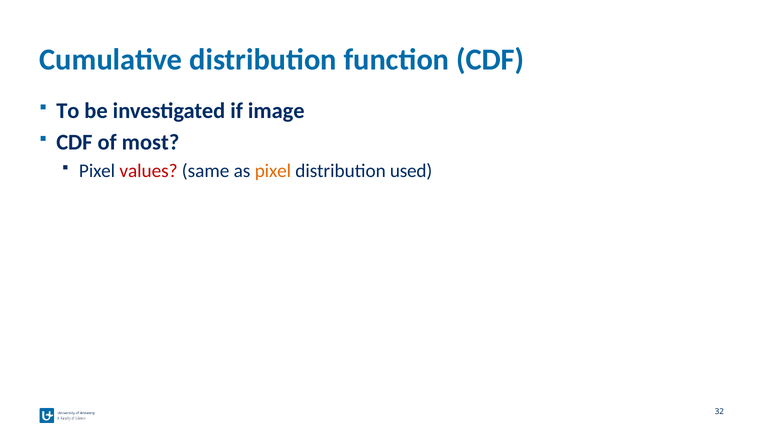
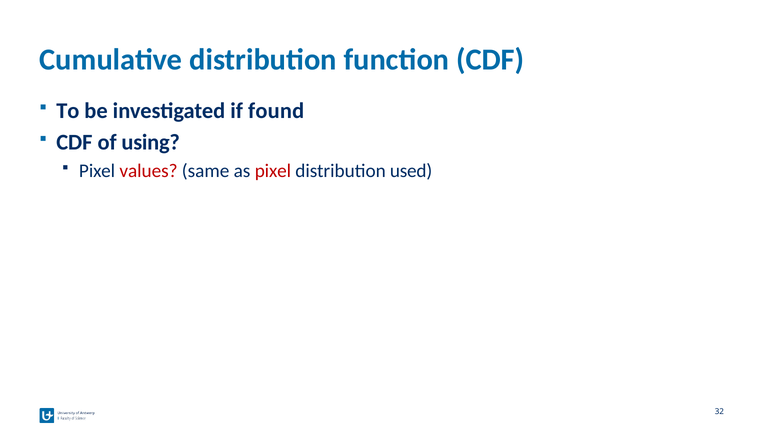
image: image -> found
most: most -> using
pixel at (273, 171) colour: orange -> red
